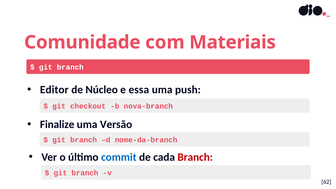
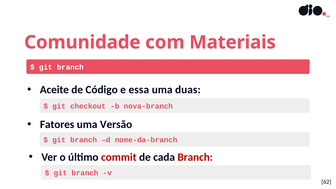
Editor: Editor -> Aceite
Núcleo: Núcleo -> Código
push: push -> duas
Finalize: Finalize -> Fatores
commit colour: blue -> red
